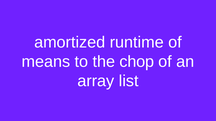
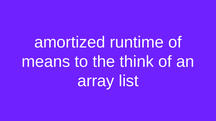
chop: chop -> think
